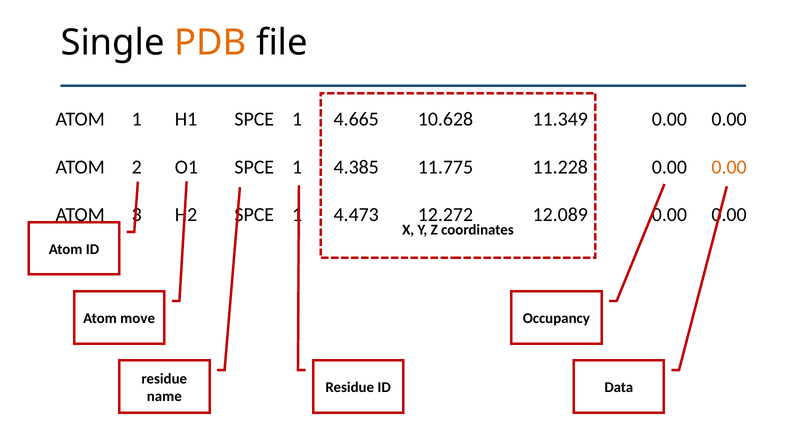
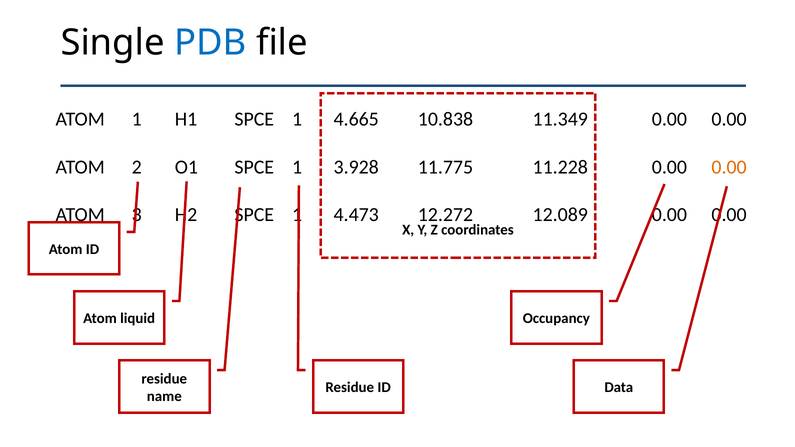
PDB colour: orange -> blue
10.628: 10.628 -> 10.838
4.385: 4.385 -> 3.928
move: move -> liquid
